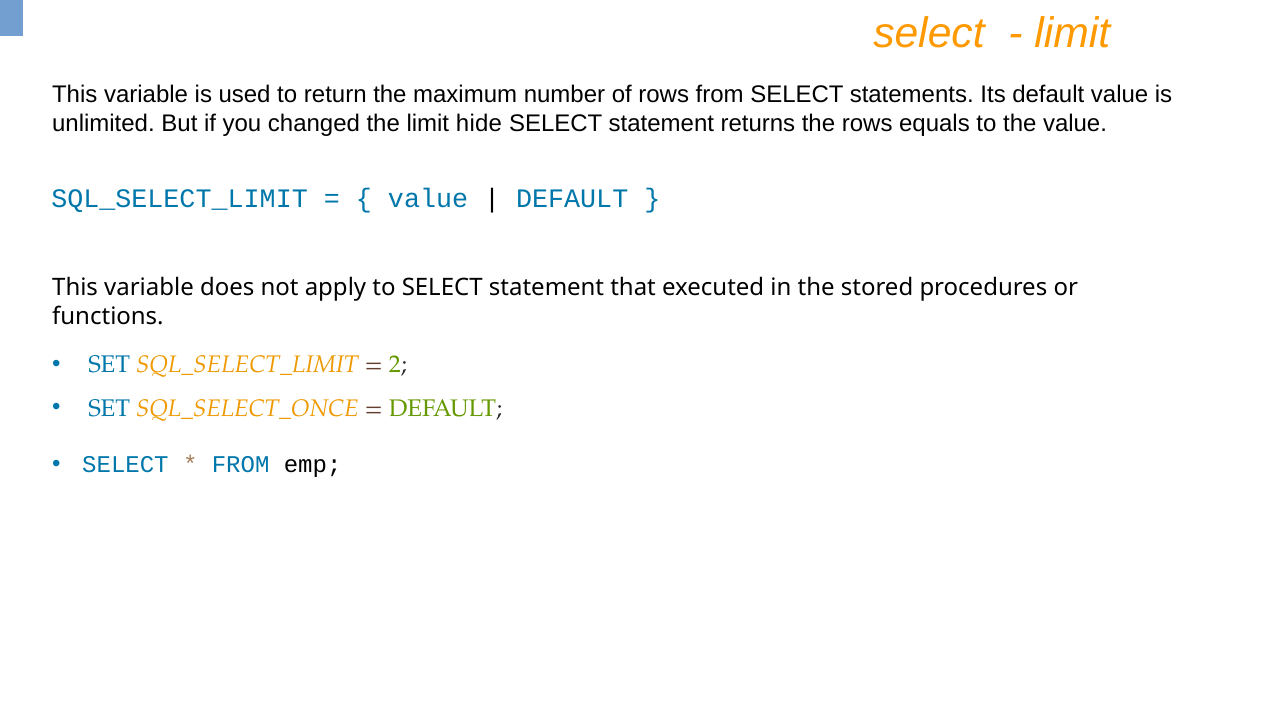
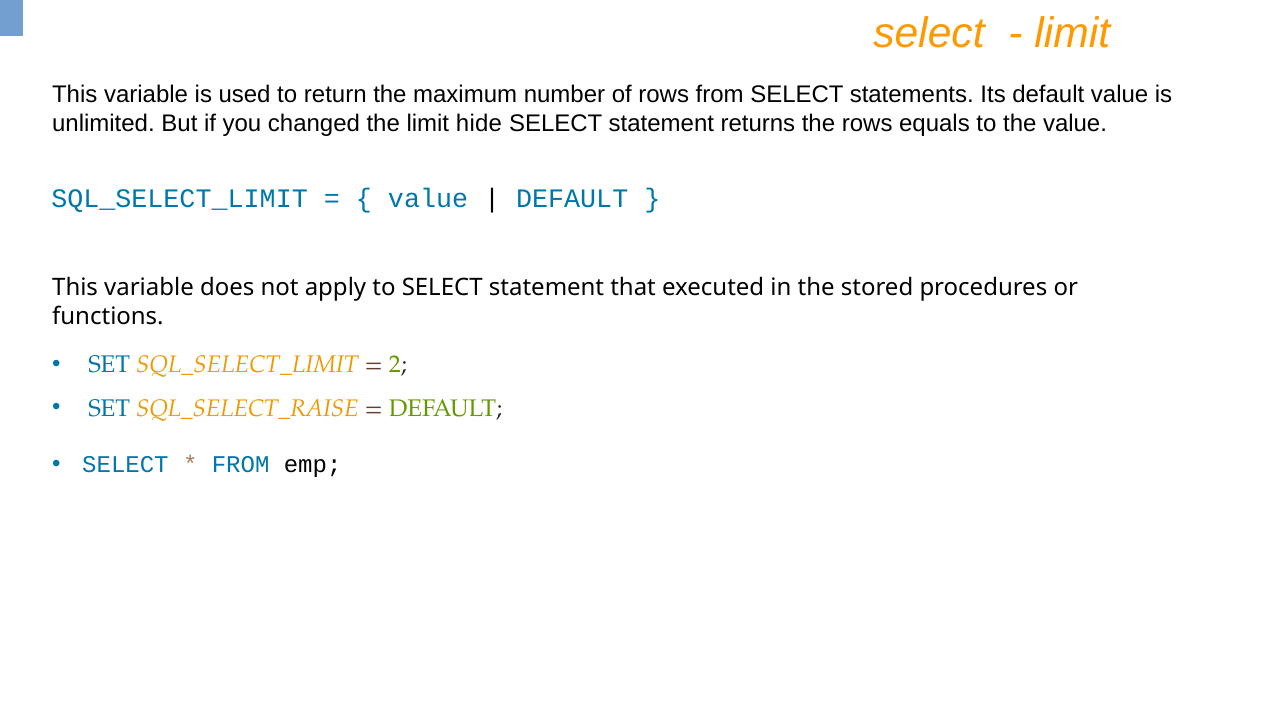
SQL_SELECT_ONCE: SQL_SELECT_ONCE -> SQL_SELECT_RAISE
